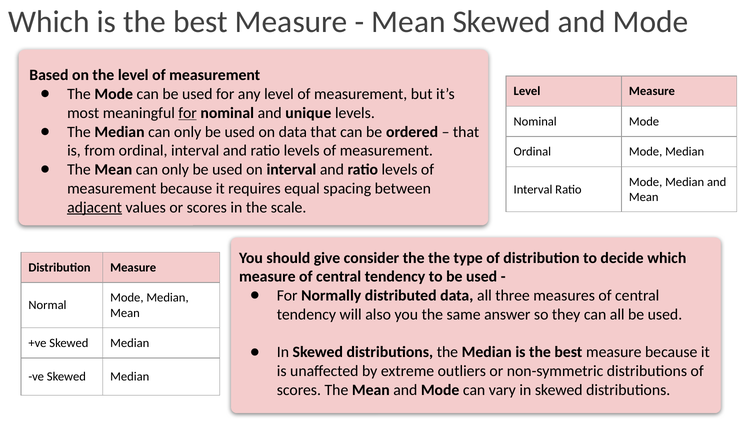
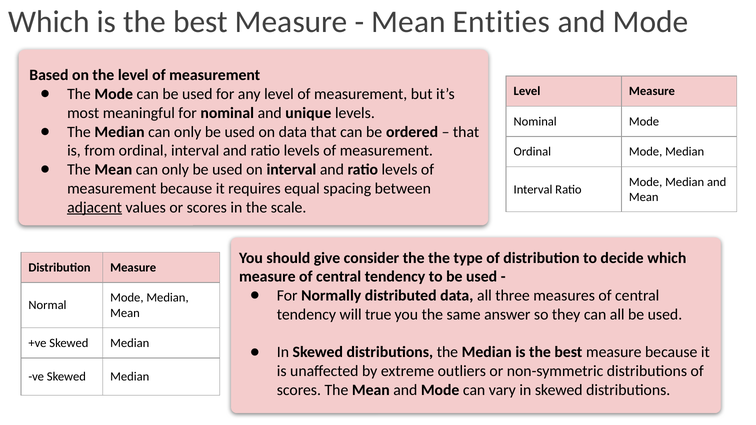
Mean Skewed: Skewed -> Entities
for at (188, 113) underline: present -> none
also: also -> true
